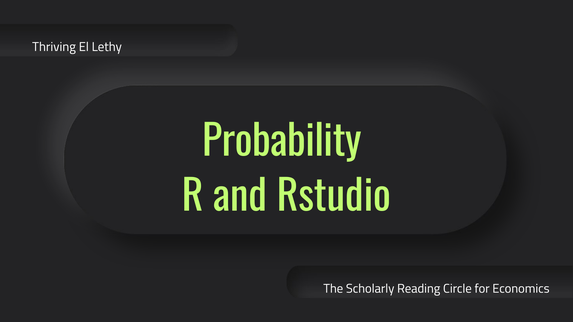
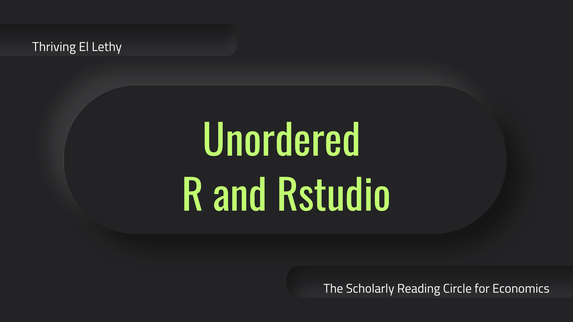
Probability: Probability -> Unordered
